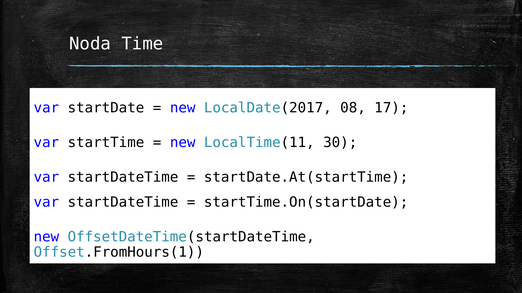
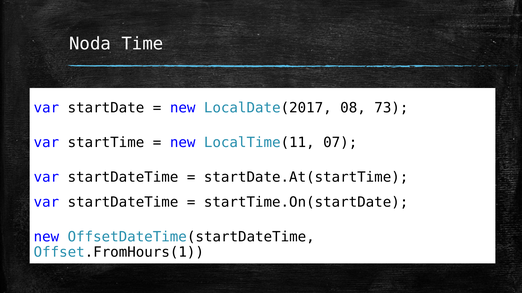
17: 17 -> 73
30: 30 -> 07
